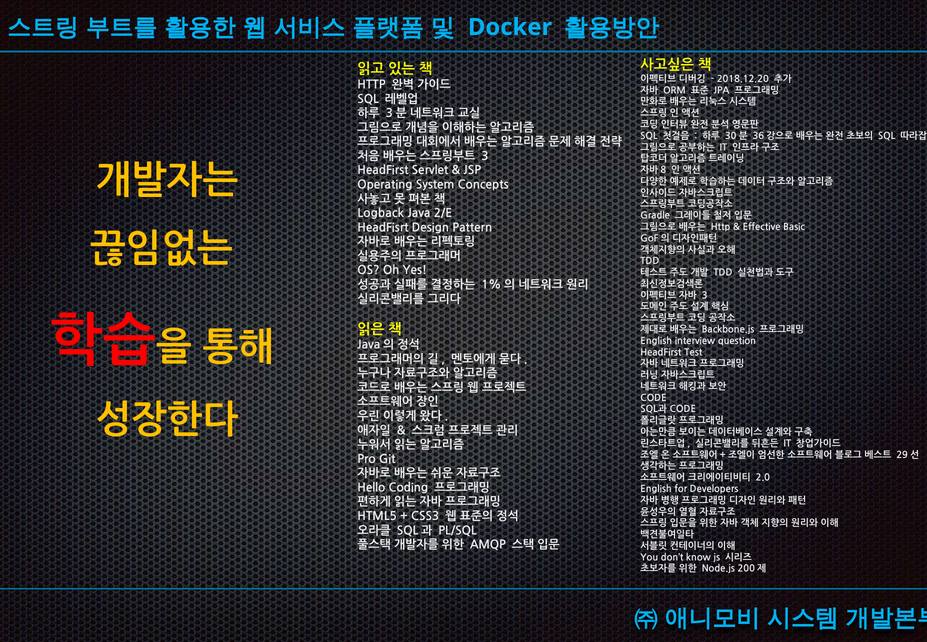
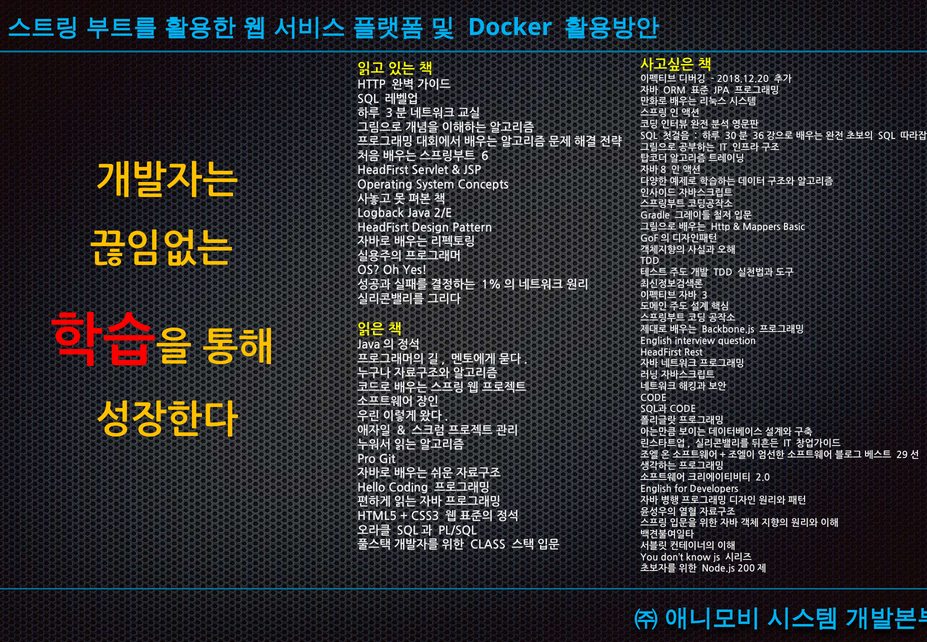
3 at (485, 156): 3 -> 6
Effective: Effective -> Mappers
Test: Test -> Rest
AMQP: AMQP -> CLASS
